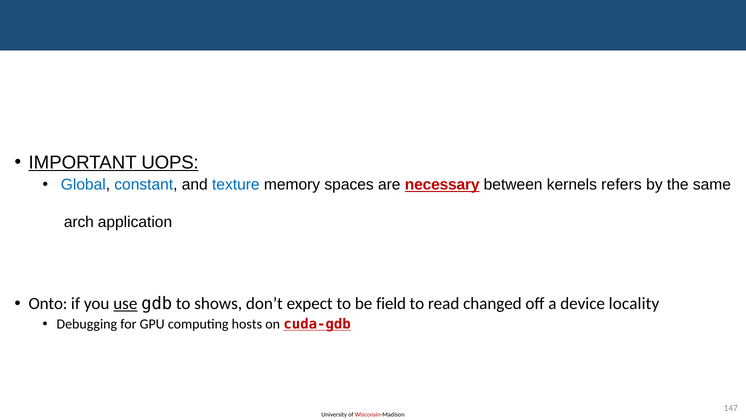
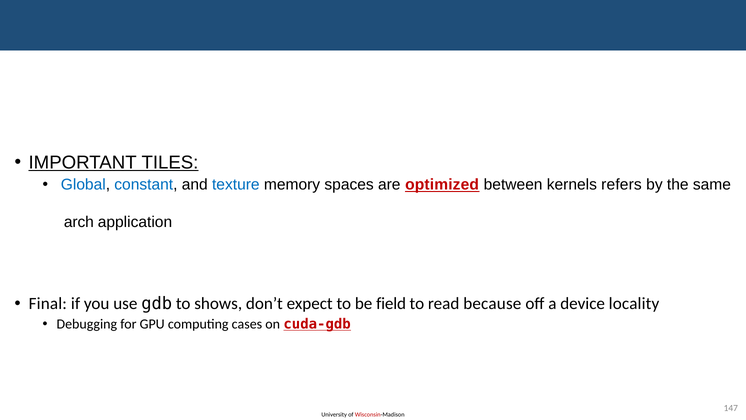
UOPS: UOPS -> TILES
necessary: necessary -> optimized
Onto: Onto -> Final
use underline: present -> none
changed: changed -> because
hosts: hosts -> cases
